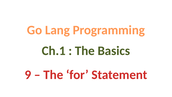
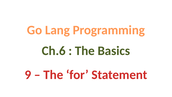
Ch.1: Ch.1 -> Ch.6
